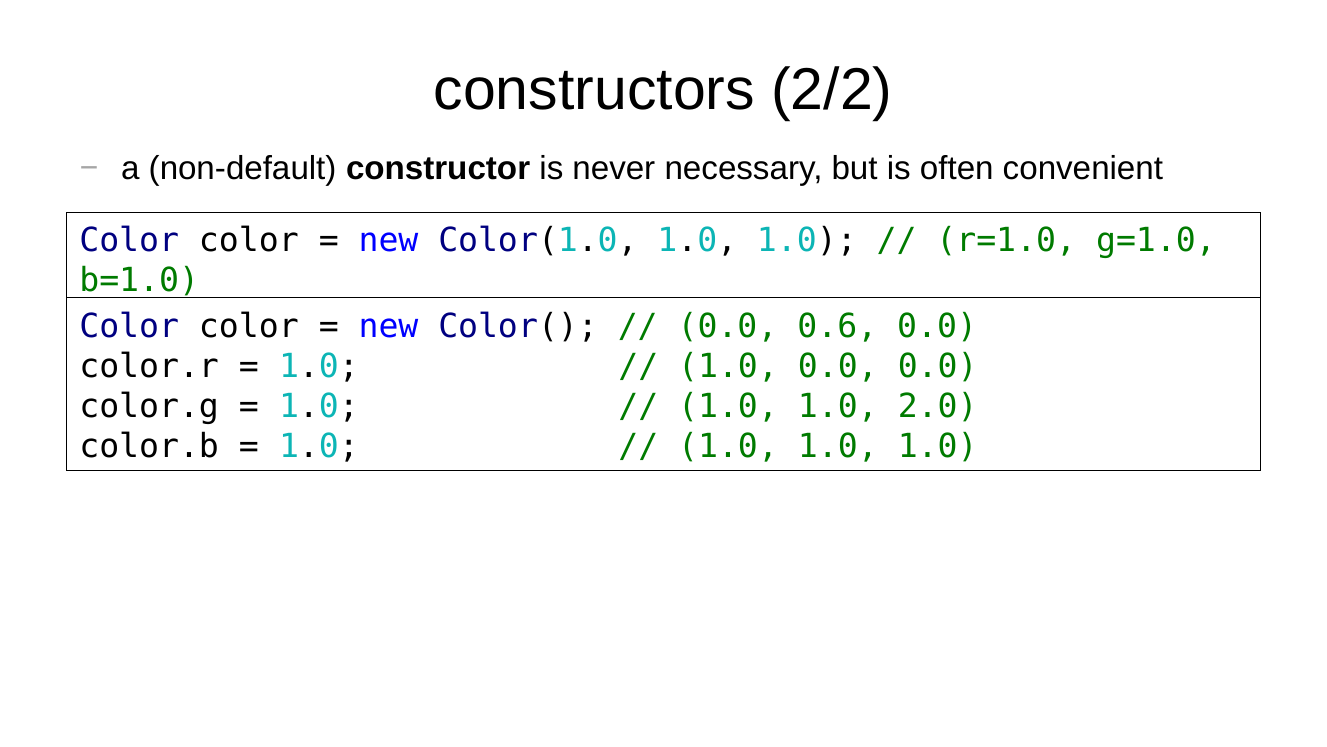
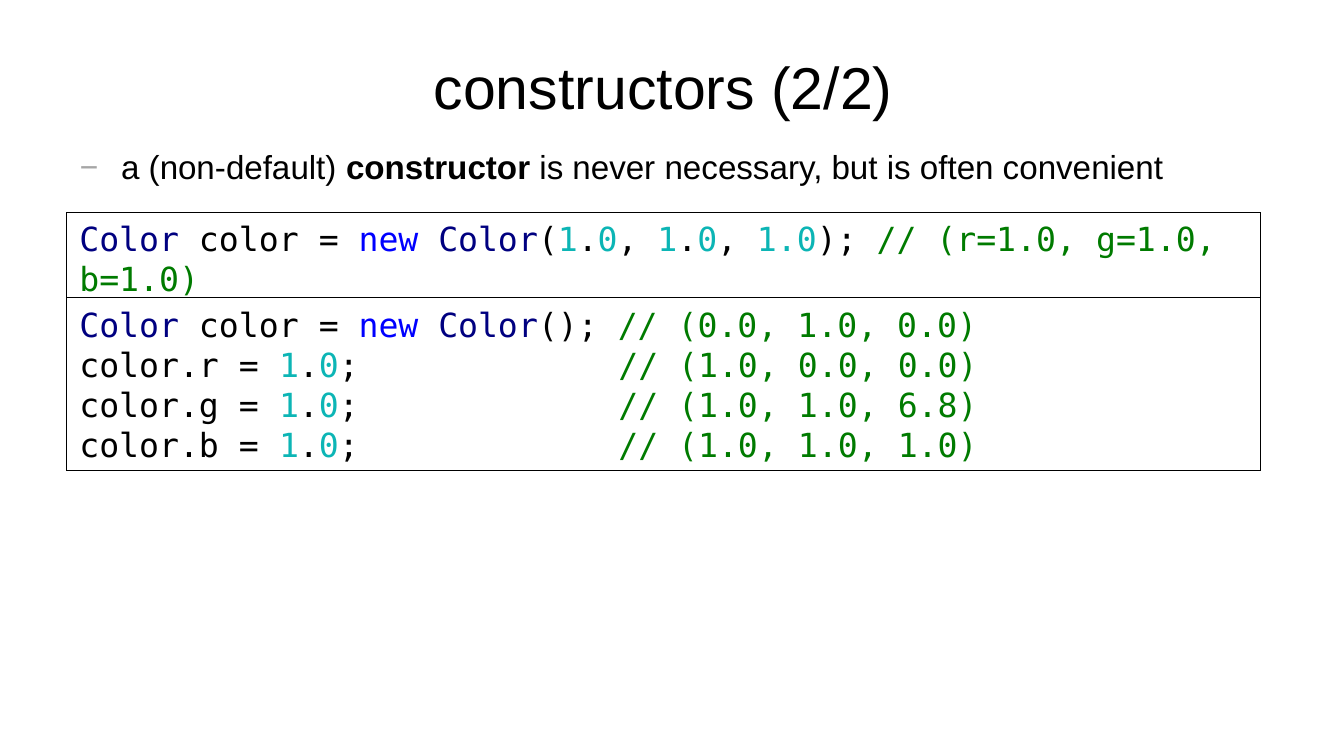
0.0 0.6: 0.6 -> 1.0
2.0: 2.0 -> 6.8
